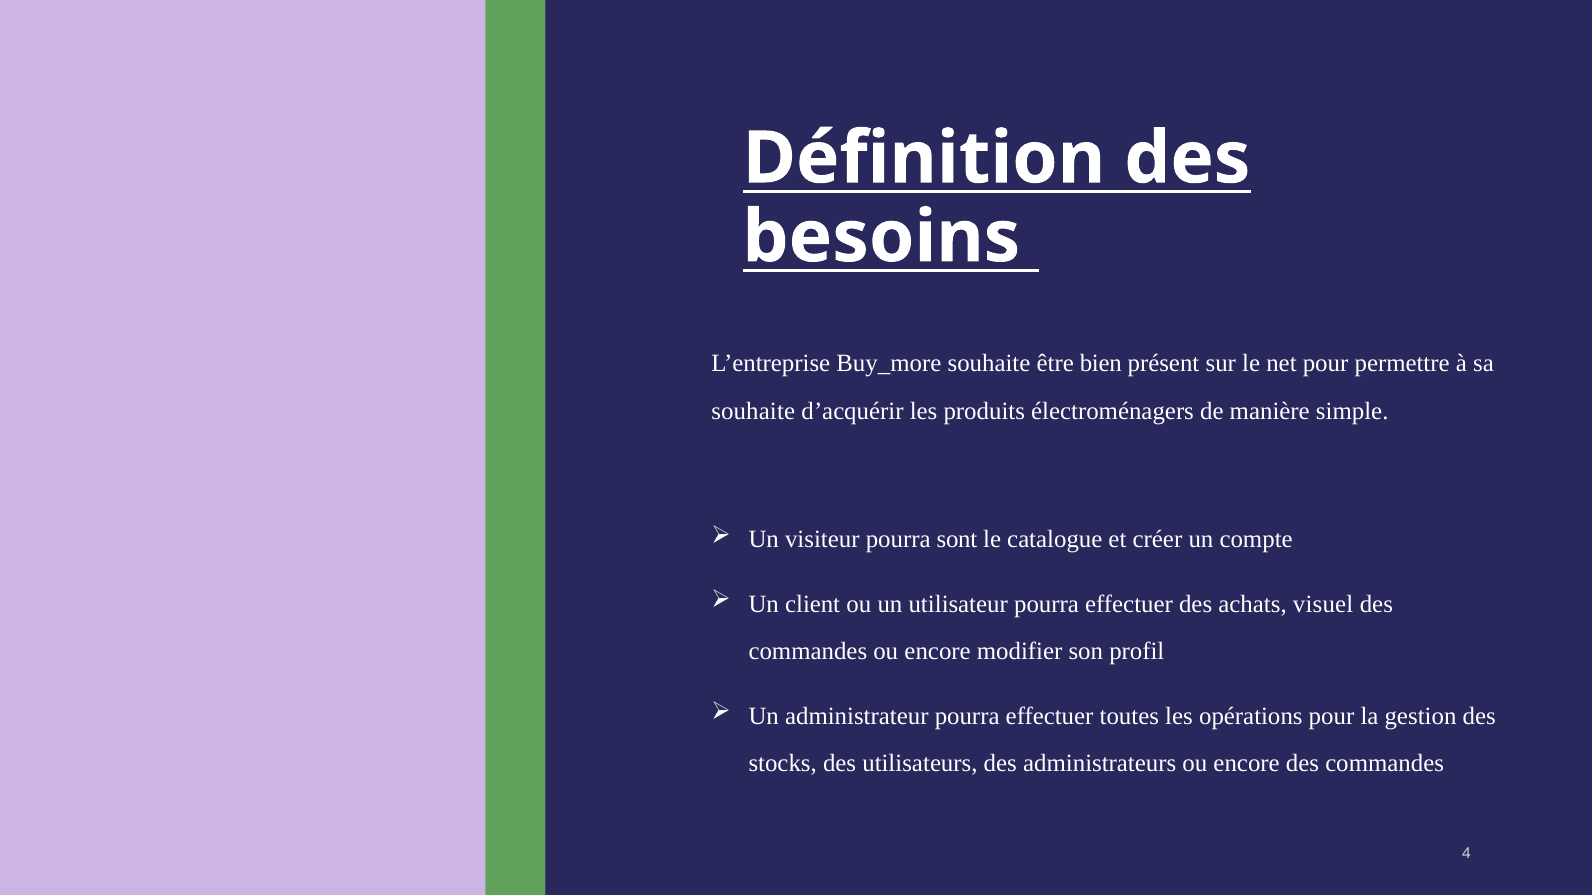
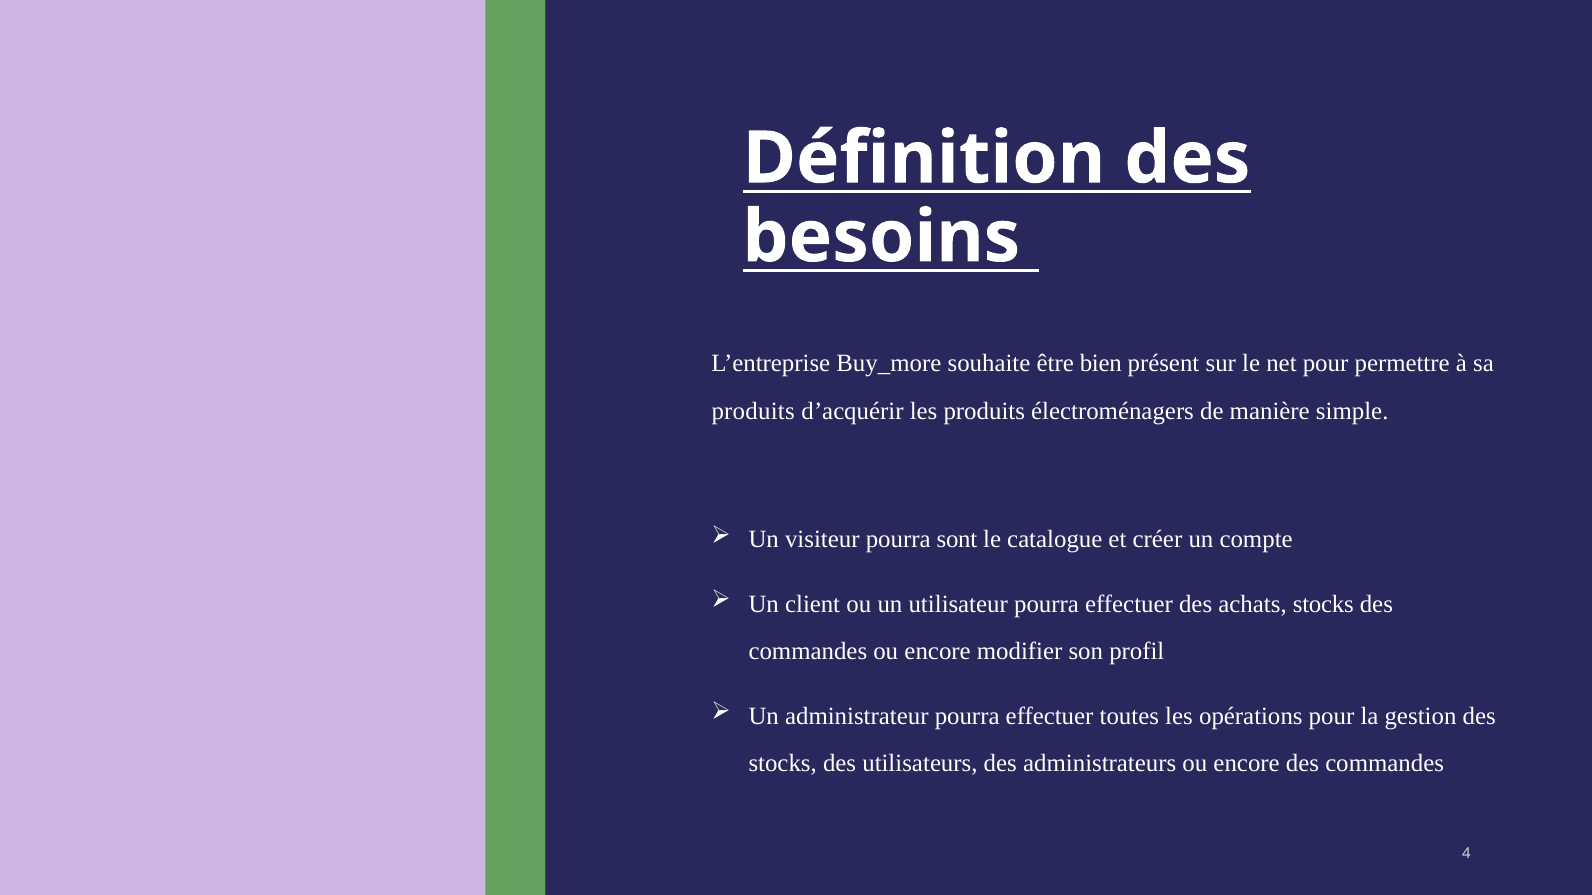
souhaite at (753, 411): souhaite -> produits
achats visuel: visuel -> stocks
